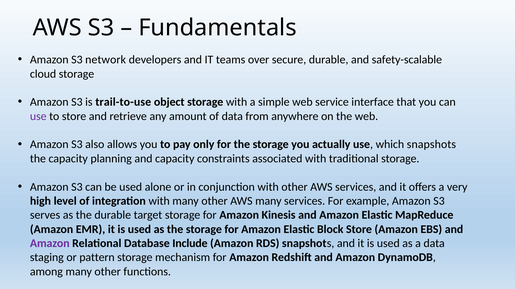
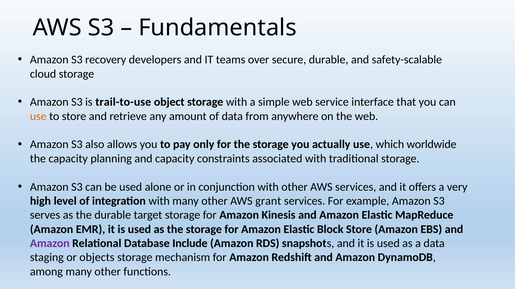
network: network -> recovery
use at (38, 116) colour: purple -> orange
which snapshots: snapshots -> worldwide
AWS many: many -> grant
pattern: pattern -> objects
